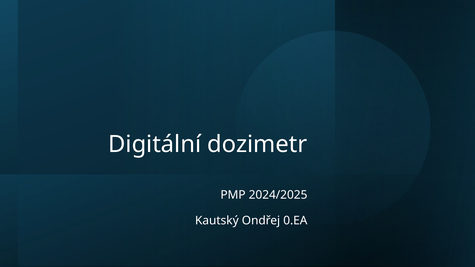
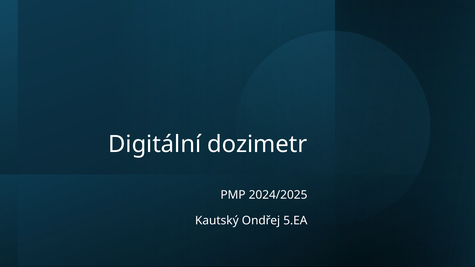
0.EA: 0.EA -> 5.EA
